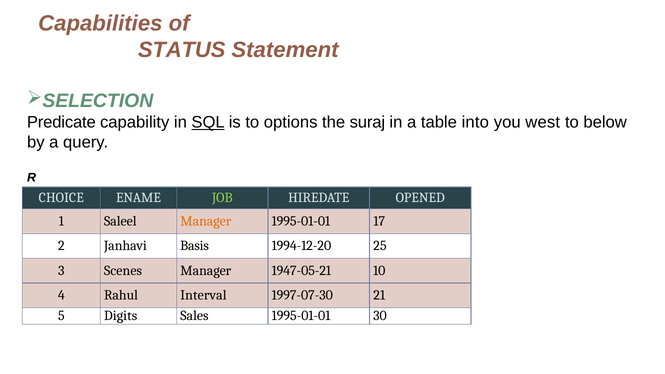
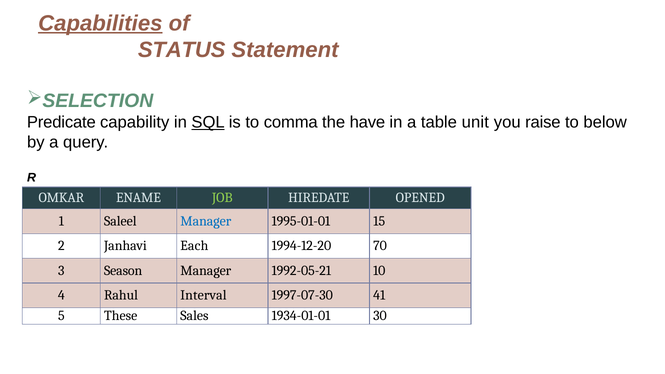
Capabilities underline: none -> present
options: options -> comma
suraj: suraj -> have
into: into -> unit
west: west -> raise
CHOICE: CHOICE -> OMKAR
Manager at (206, 221) colour: orange -> blue
17: 17 -> 15
Basis: Basis -> Each
25: 25 -> 70
Scenes: Scenes -> Season
1947-05-21: 1947-05-21 -> 1992-05-21
21: 21 -> 41
Digits: Digits -> These
Sales 1995-01-01: 1995-01-01 -> 1934-01-01
